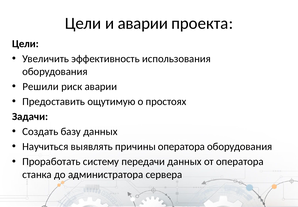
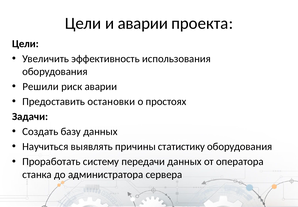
ощутимую: ощутимую -> остановки
причины оператора: оператора -> статистику
